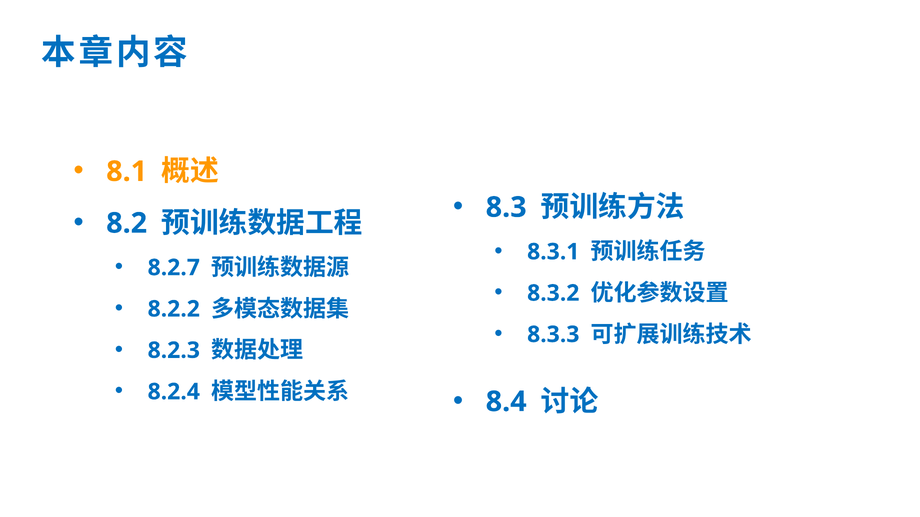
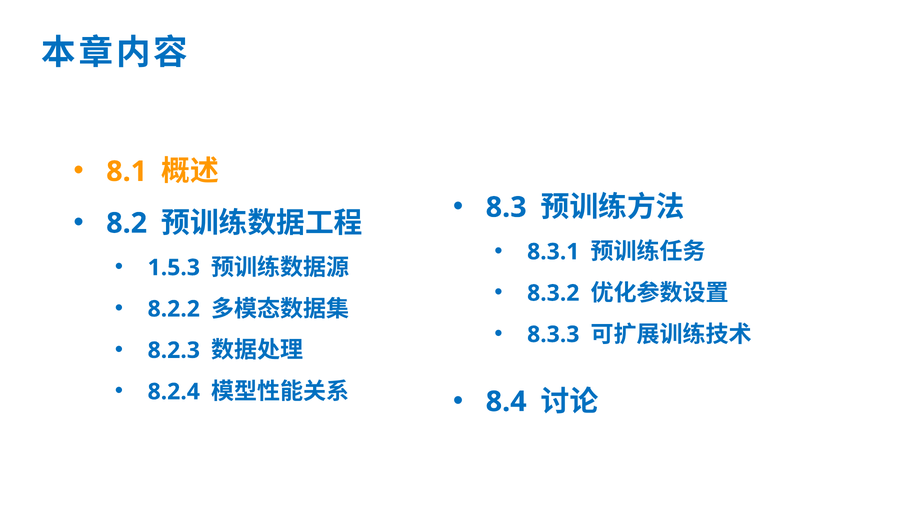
8.2.7: 8.2.7 -> 1.5.3
